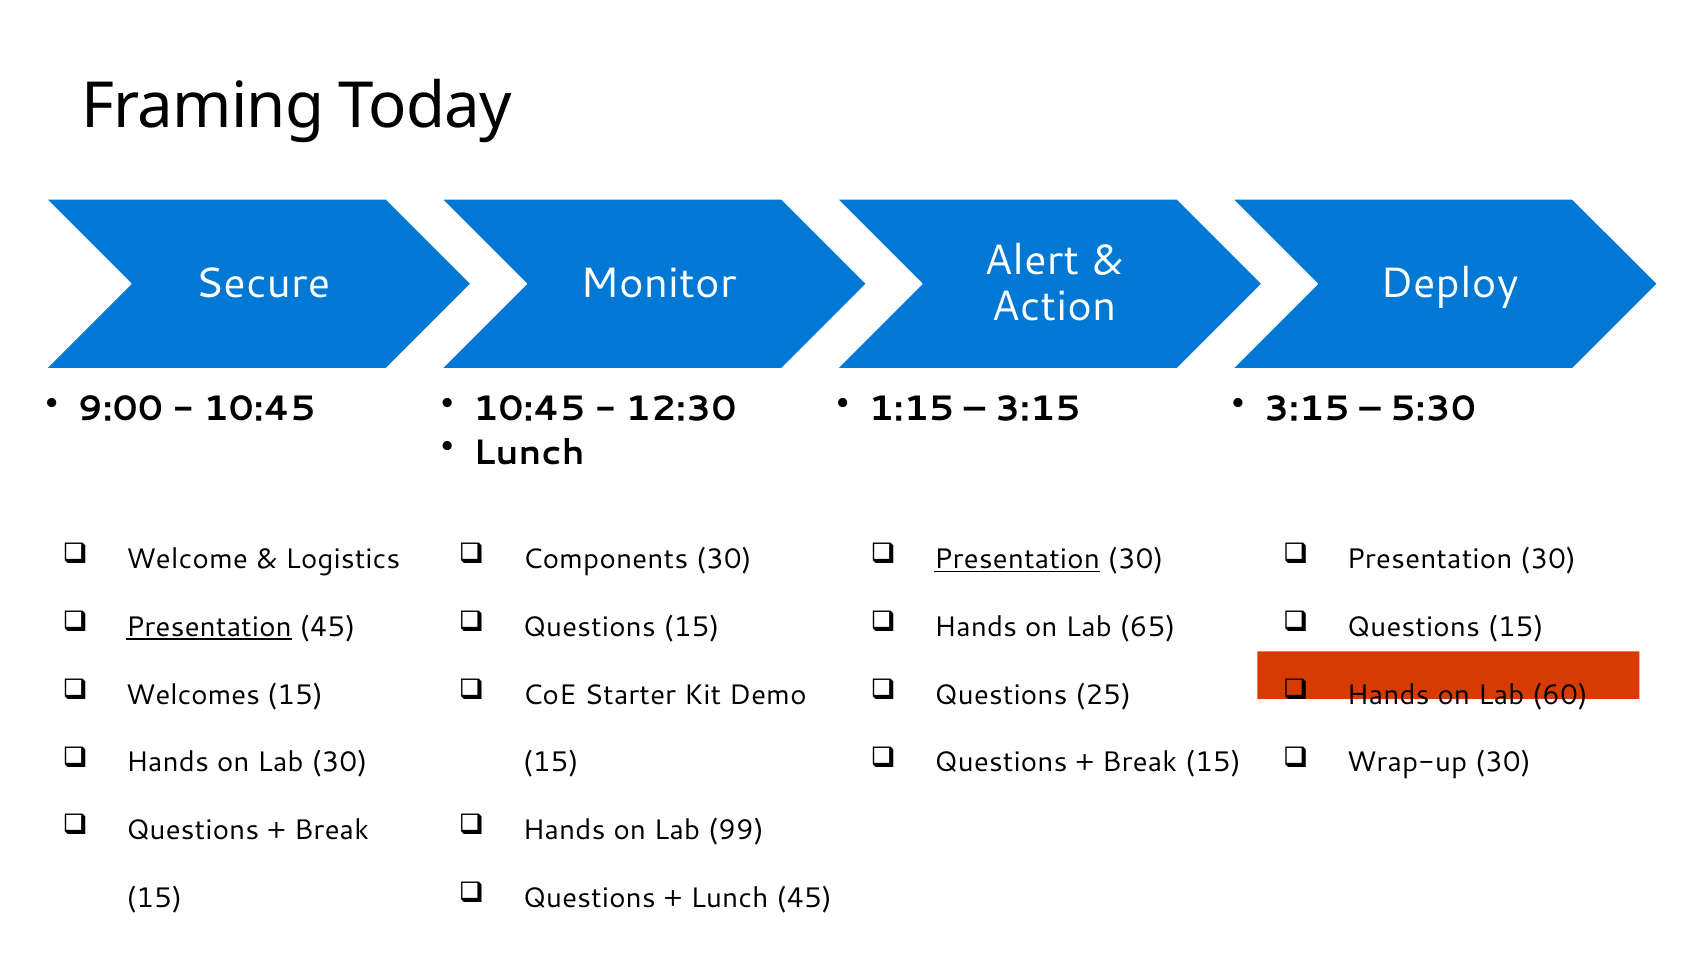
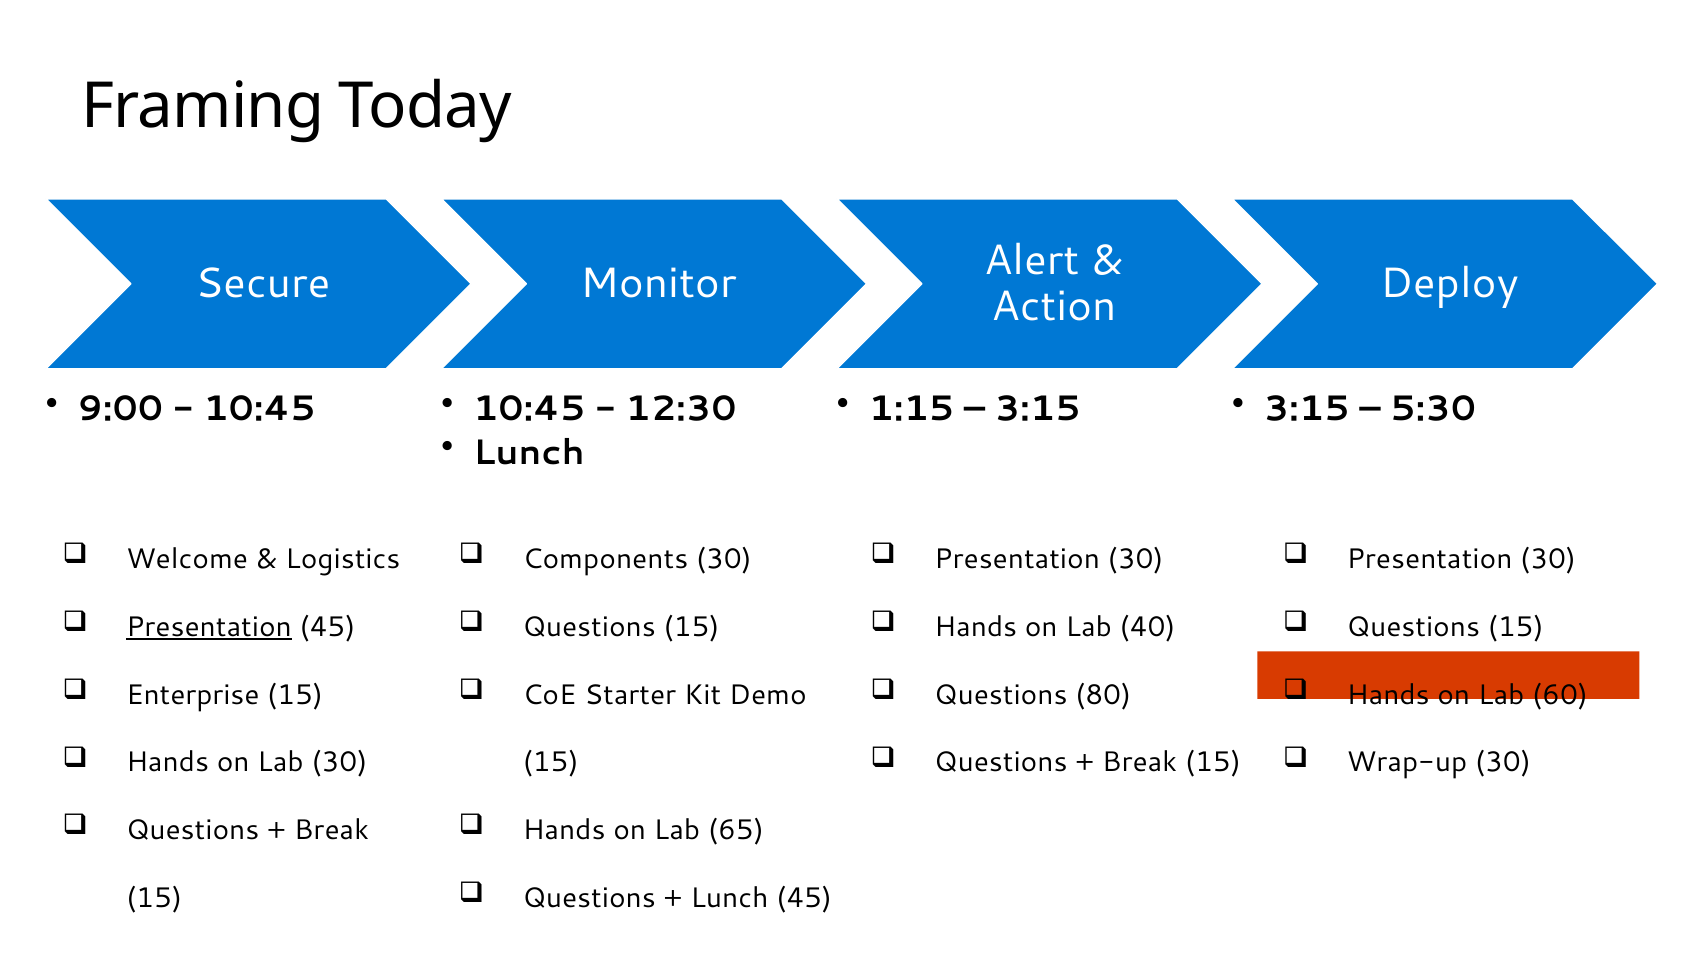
Presentation at (1017, 559) underline: present -> none
65: 65 -> 40
Welcomes: Welcomes -> Enterprise
25: 25 -> 80
99: 99 -> 65
